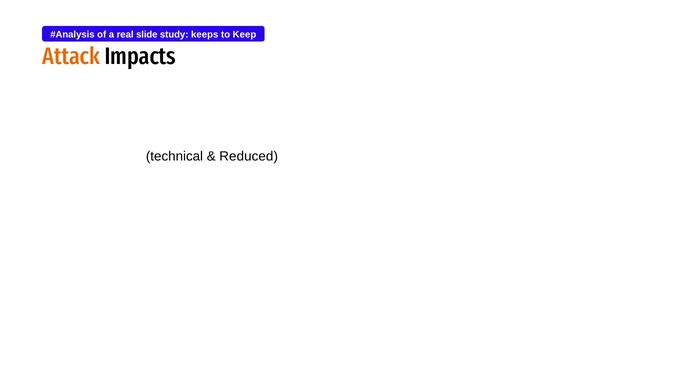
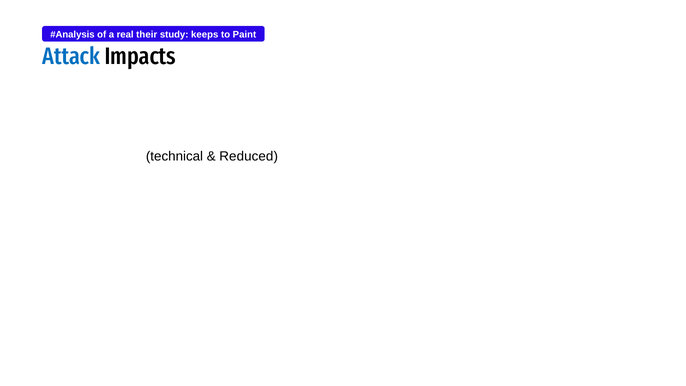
slide: slide -> their
Keep: Keep -> Paint
Attack colour: orange -> blue
